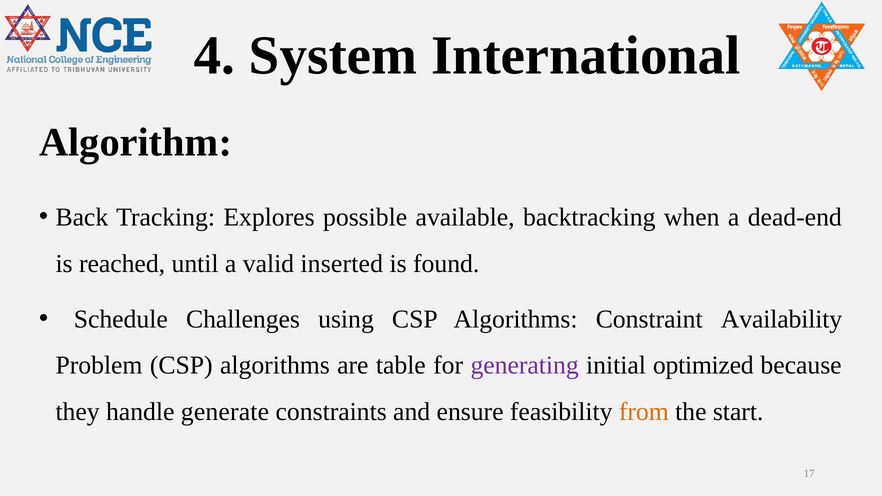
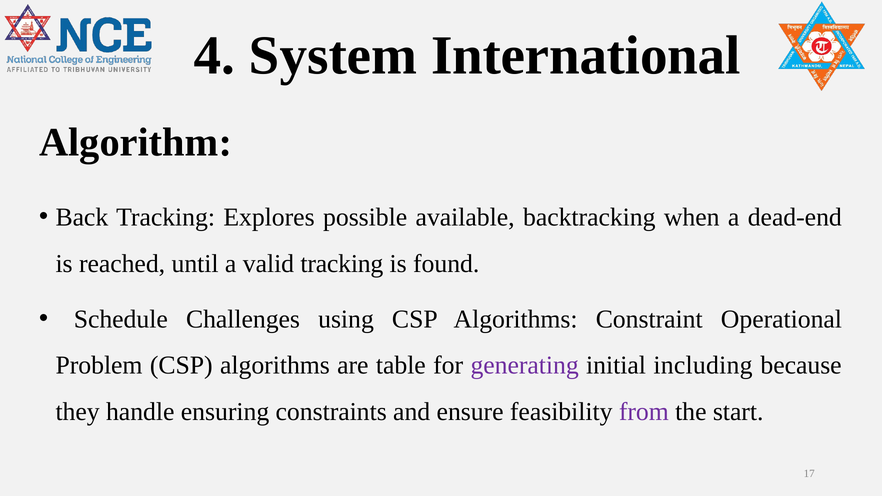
valid inserted: inserted -> tracking
Availability: Availability -> Operational
optimized: optimized -> including
generate: generate -> ensuring
from colour: orange -> purple
